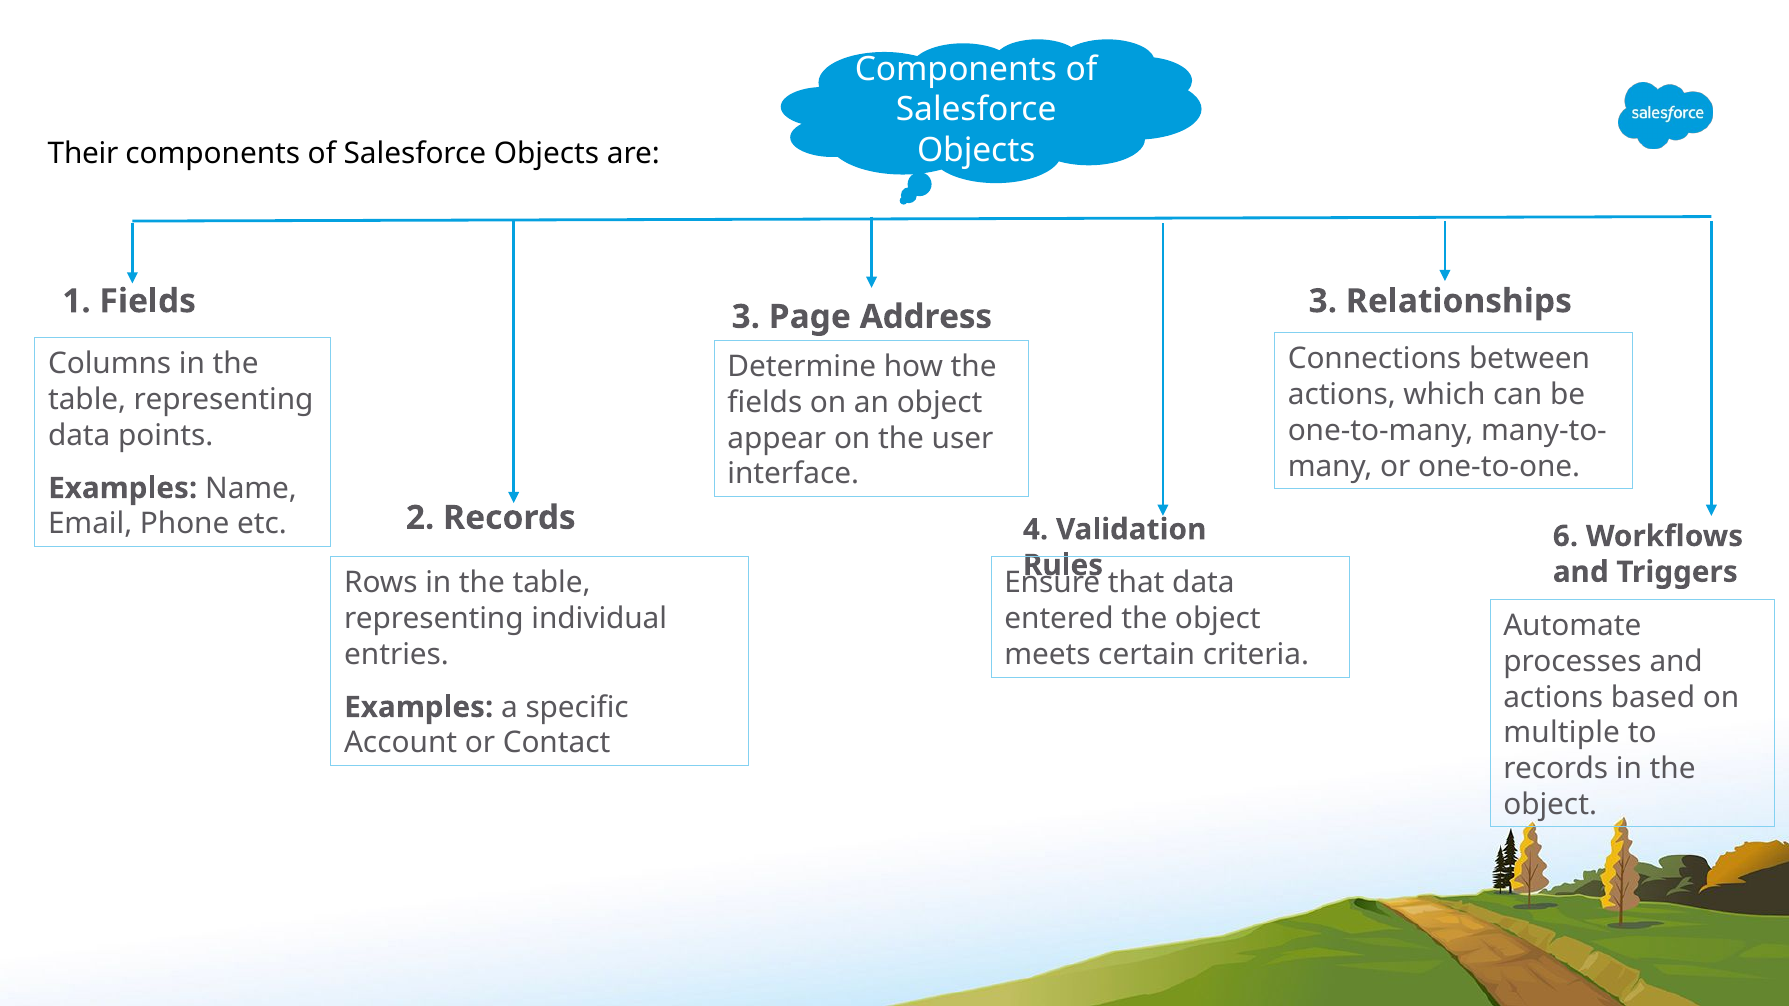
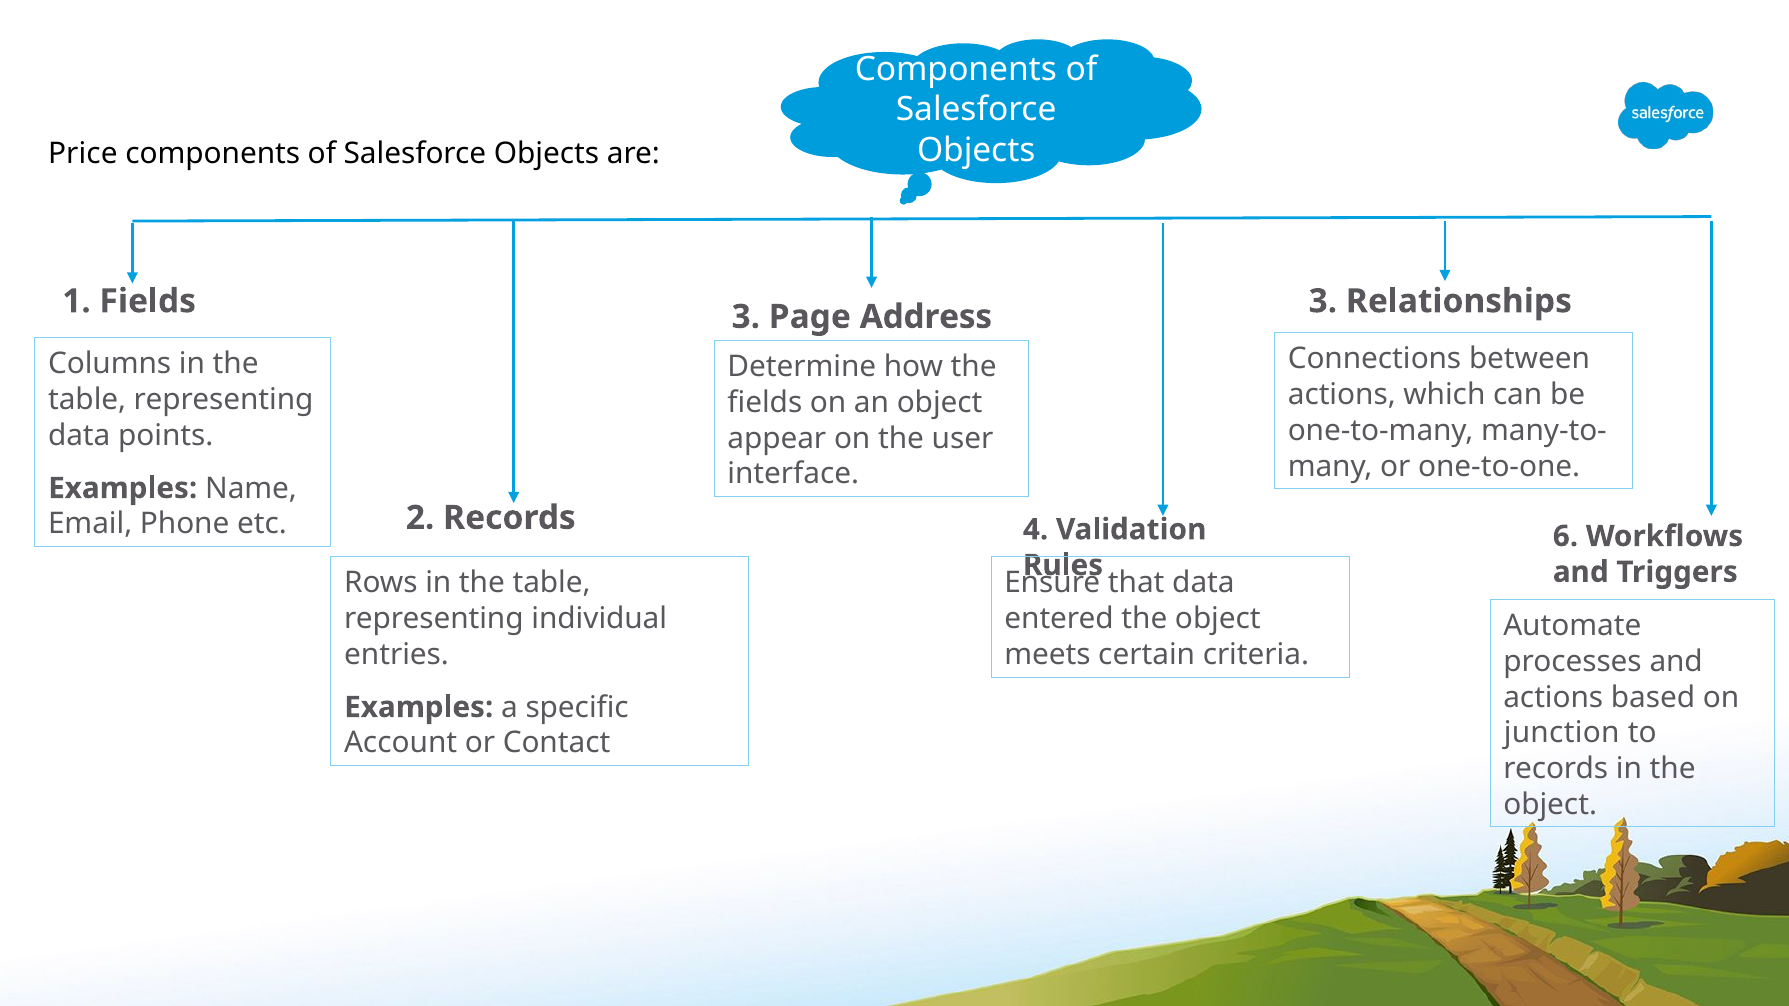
Their: Their -> Price
multiple: multiple -> junction
